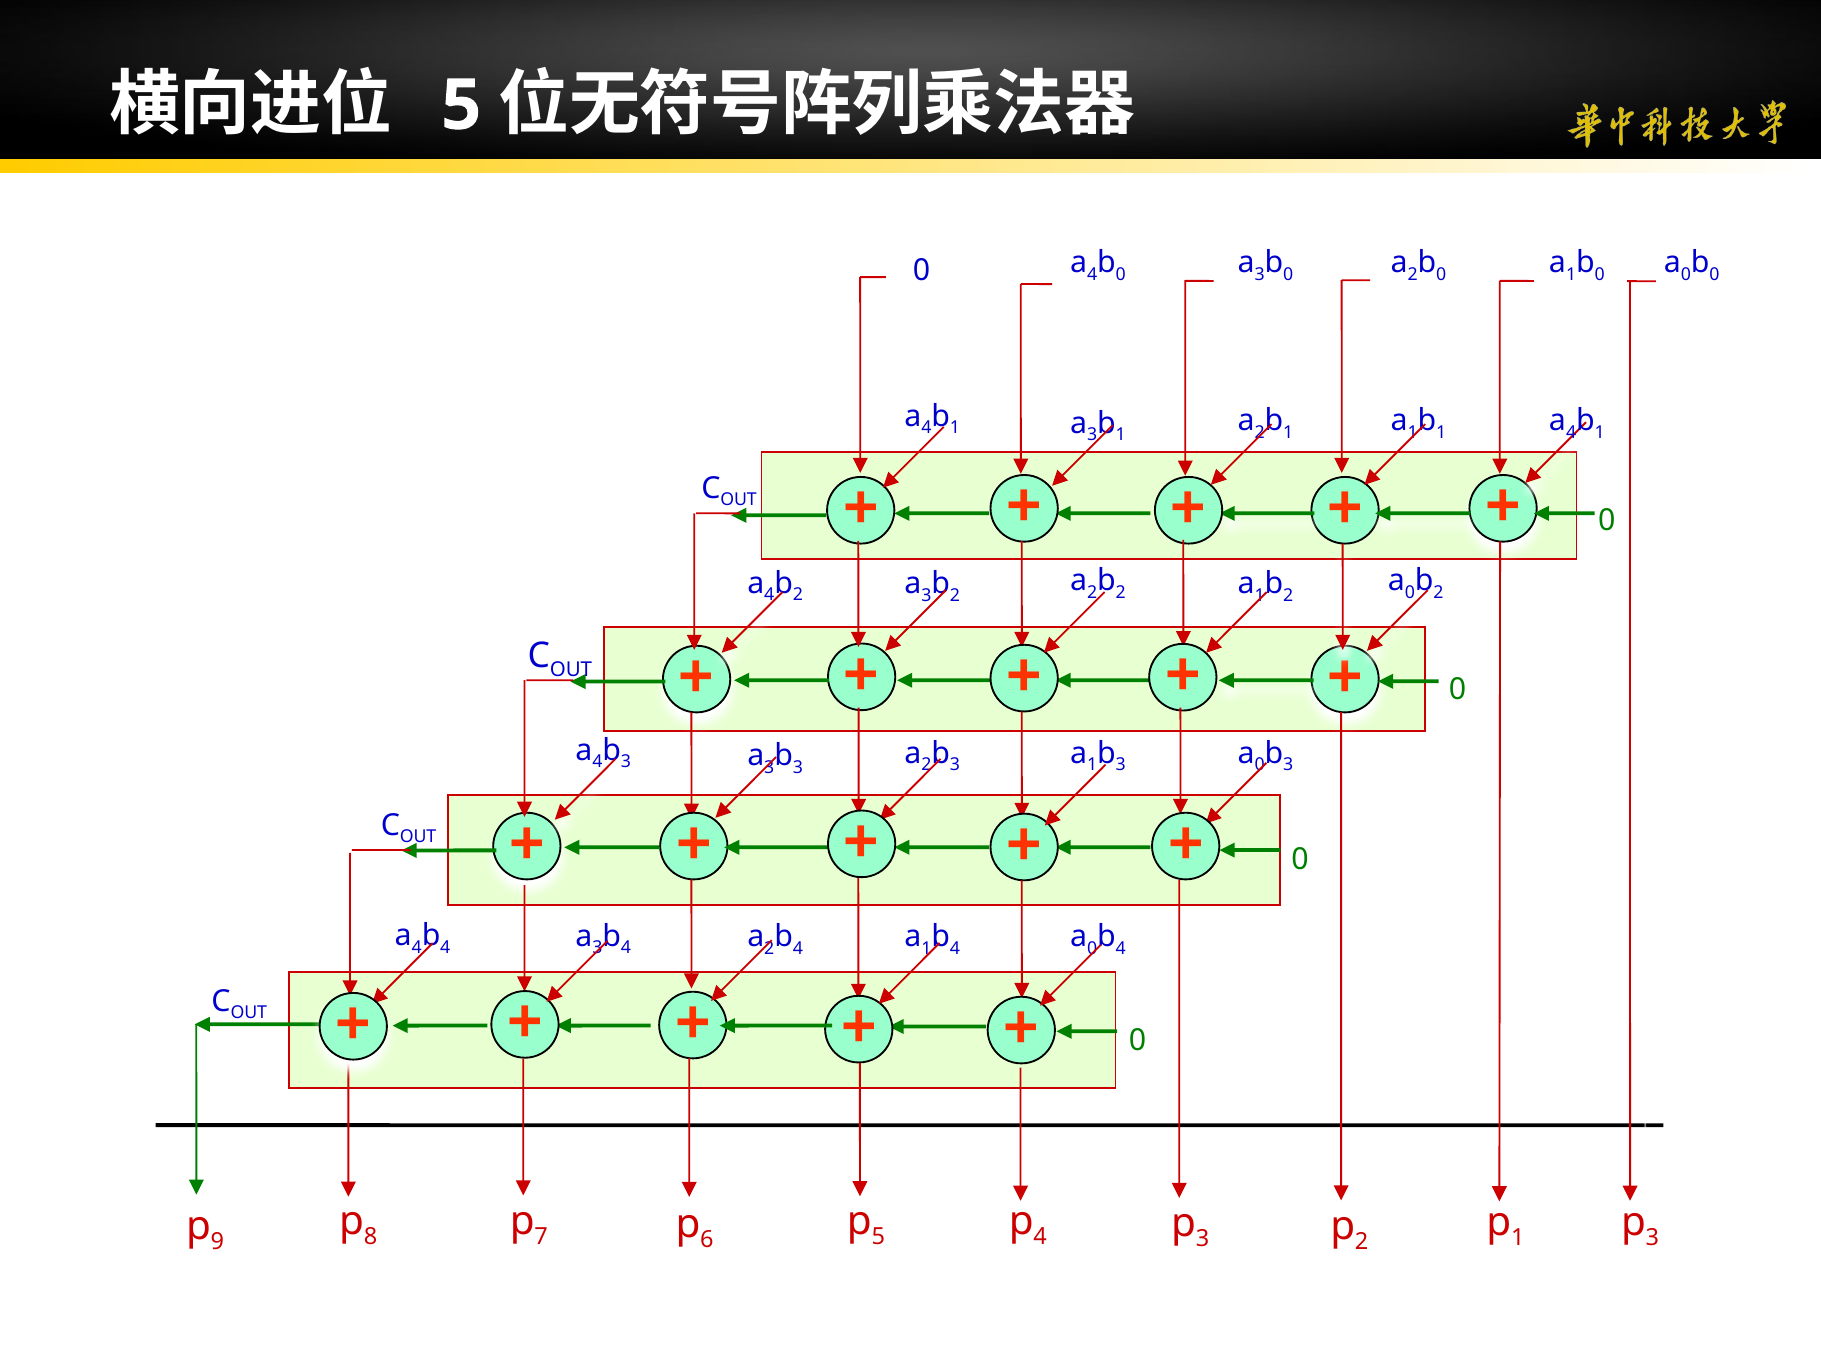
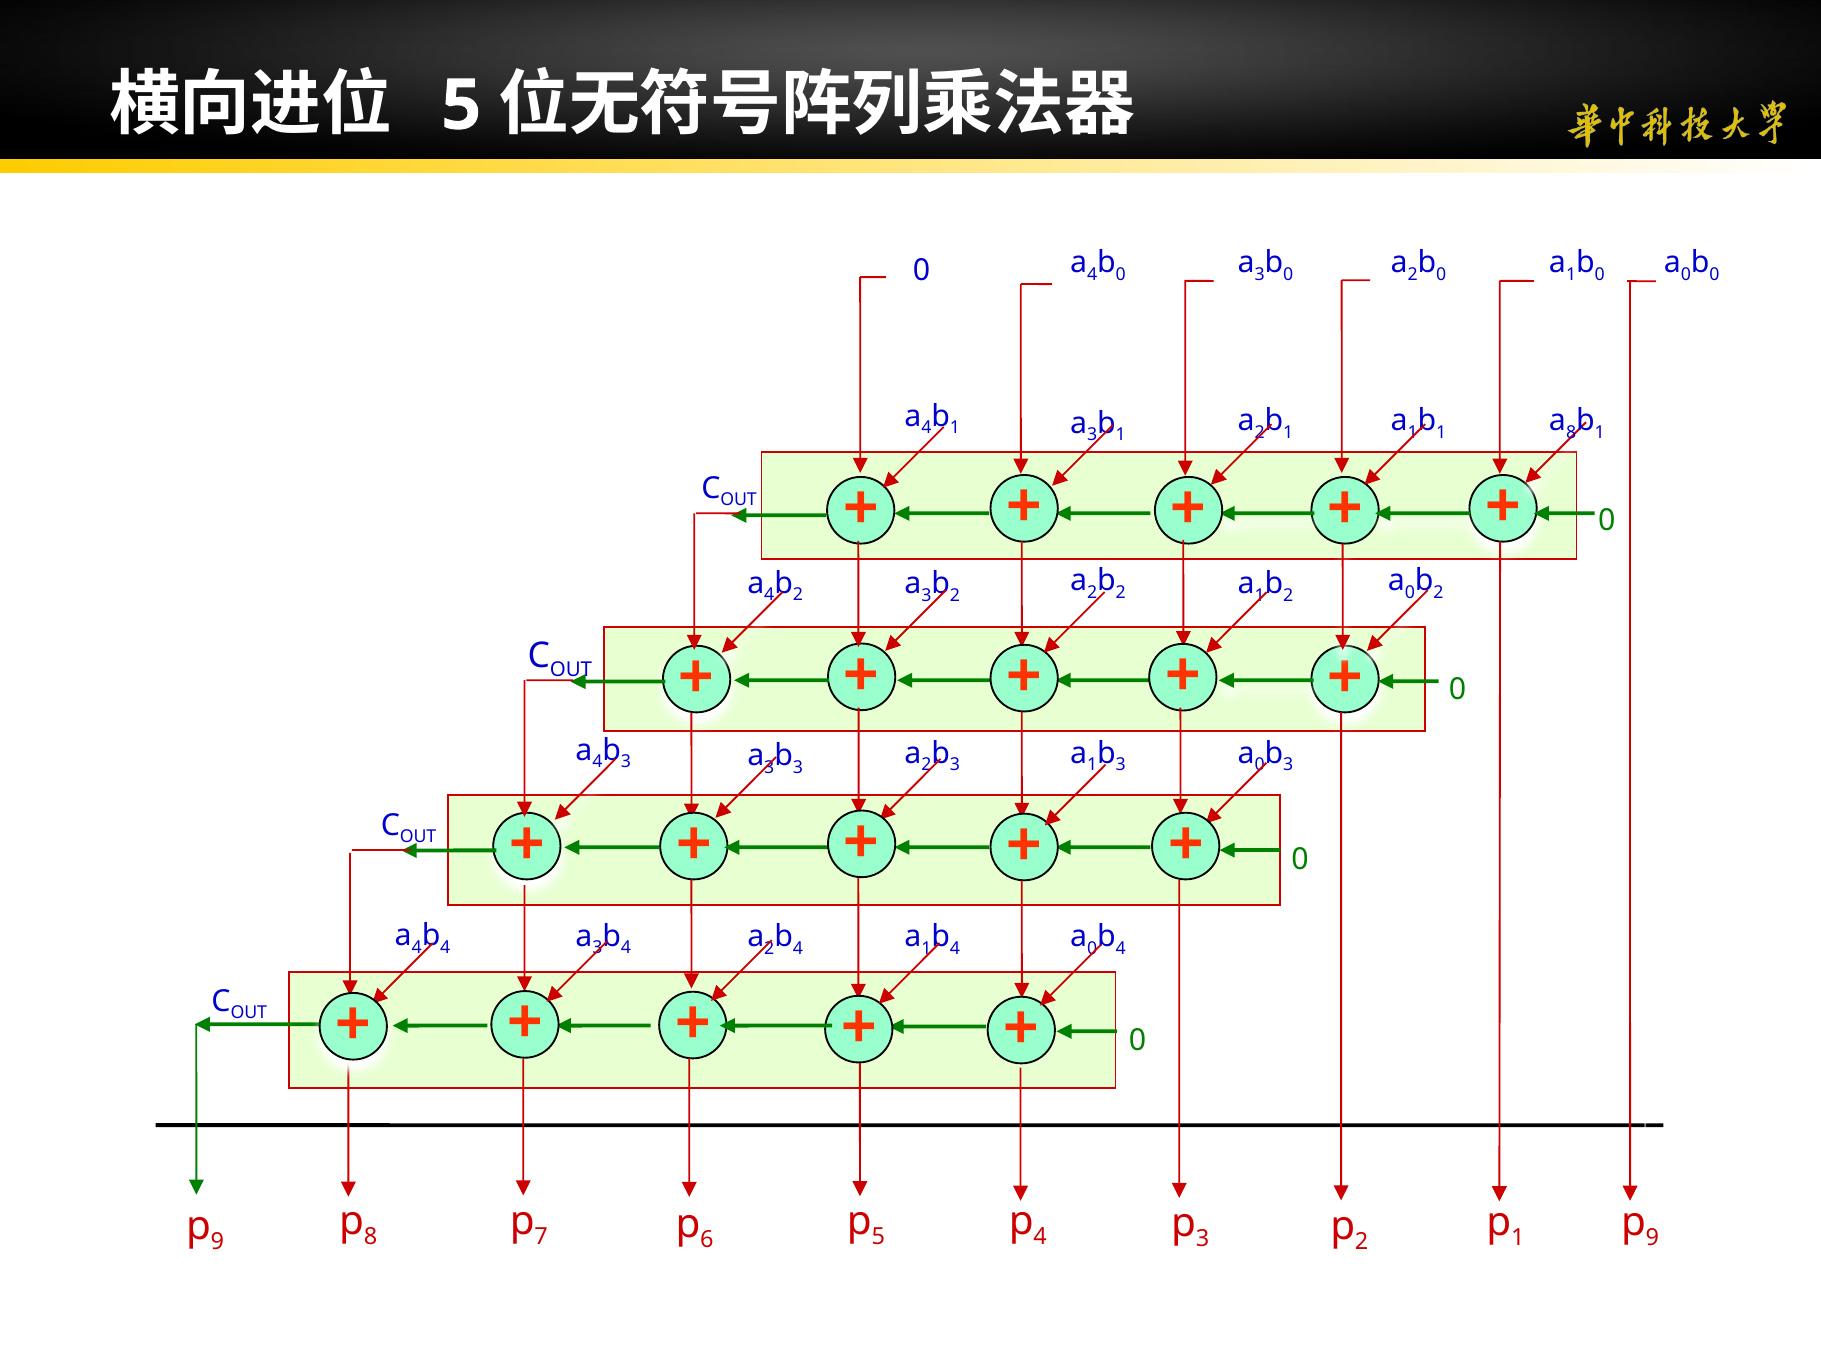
4 at (1571, 432): 4 -> 8
3 at (1652, 1237): 3 -> 9
